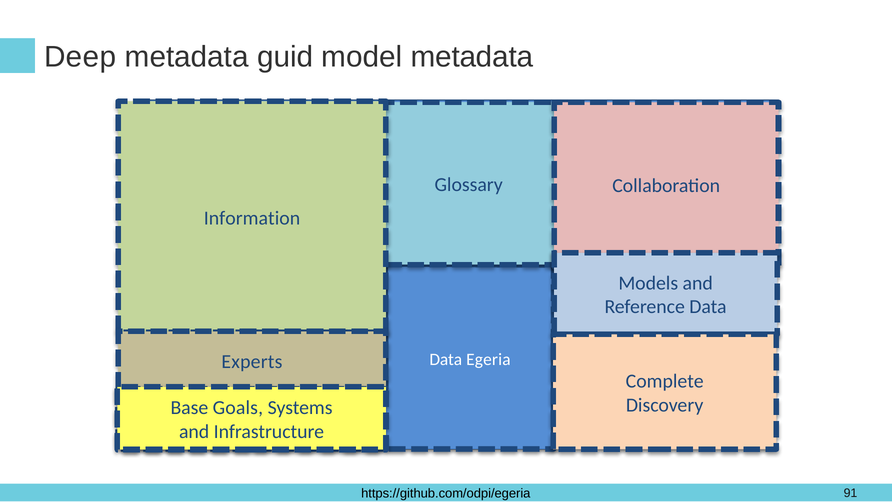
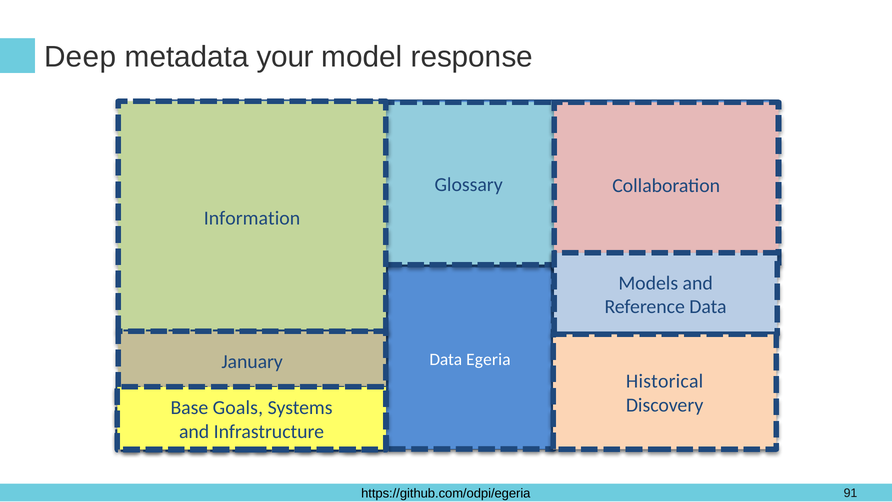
guid: guid -> your
model metadata: metadata -> response
Experts: Experts -> January
Complete: Complete -> Historical
